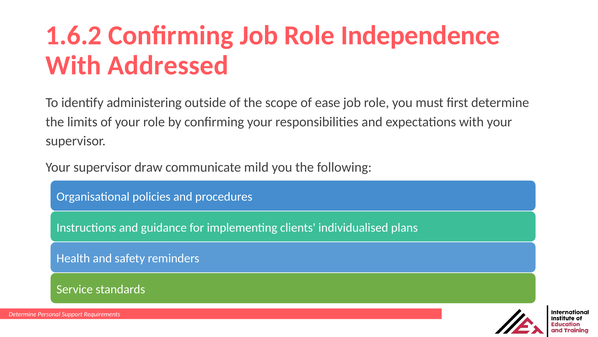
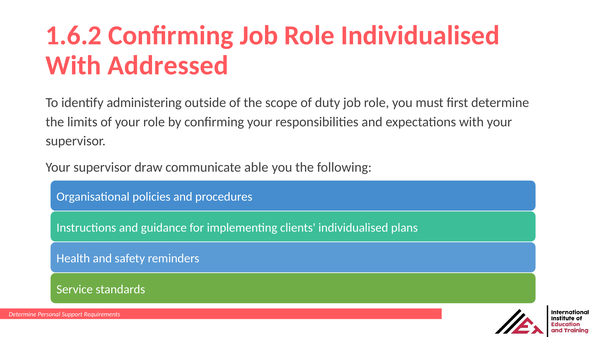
Role Independence: Independence -> Individualised
ease: ease -> duty
mild: mild -> able
